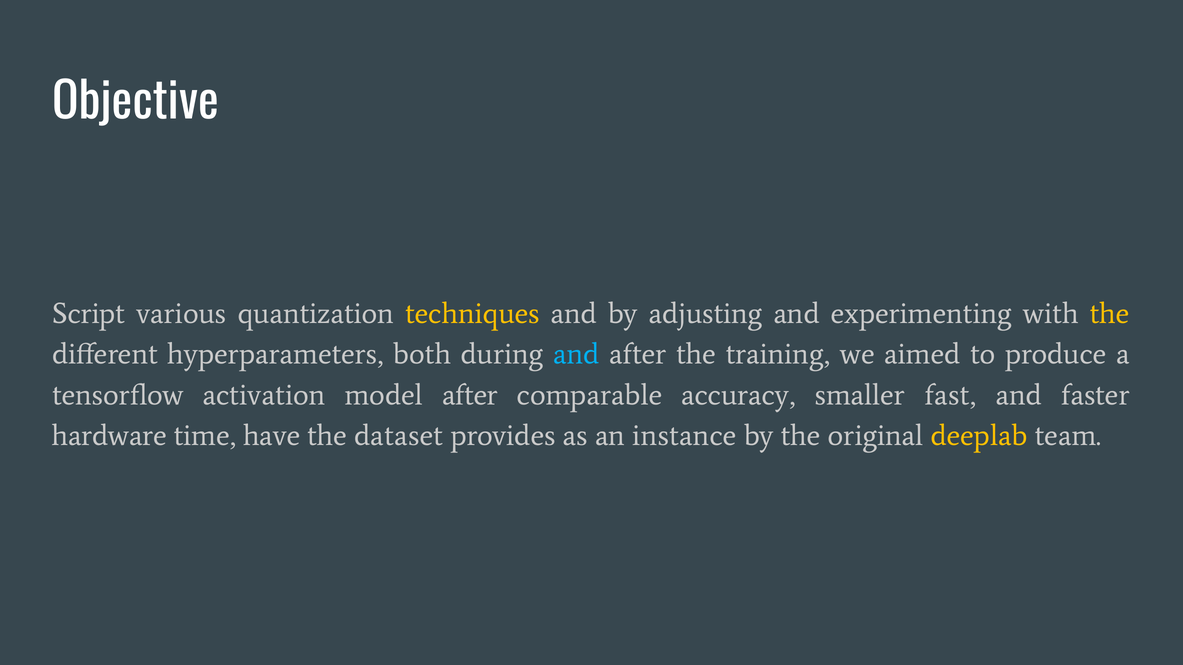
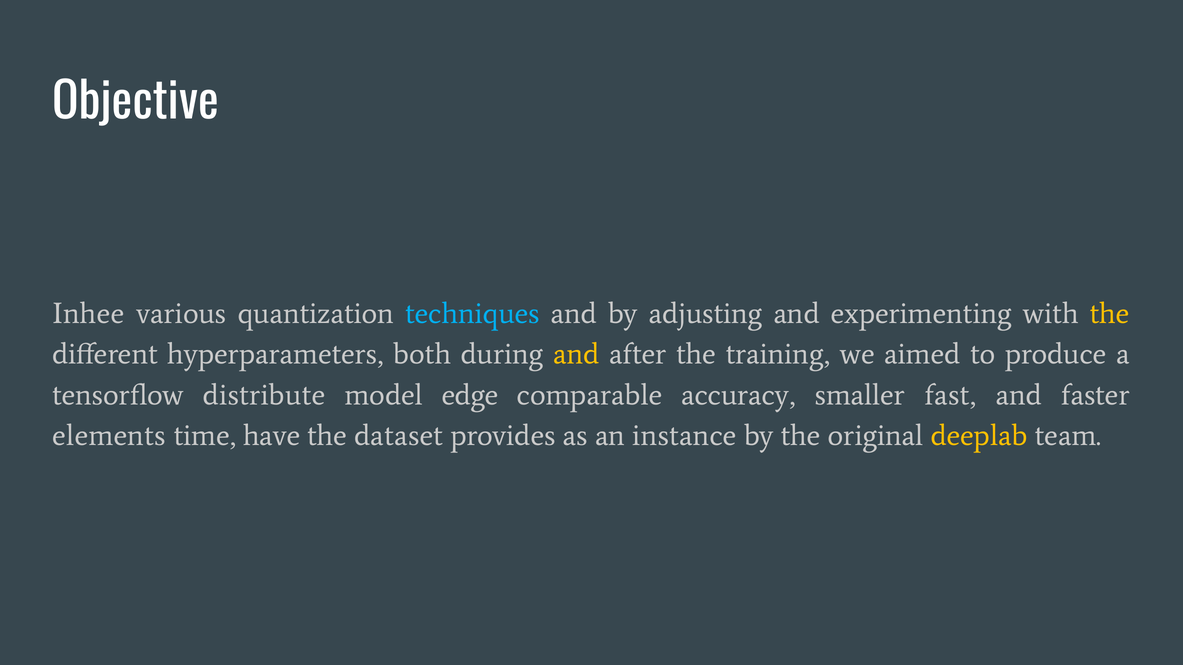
Script: Script -> Inhee
techniques colour: yellow -> light blue
and at (576, 354) colour: light blue -> yellow
activation: activation -> distribute
model after: after -> edge
hardware: hardware -> elements
